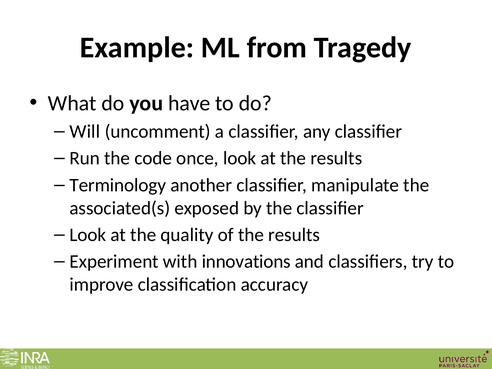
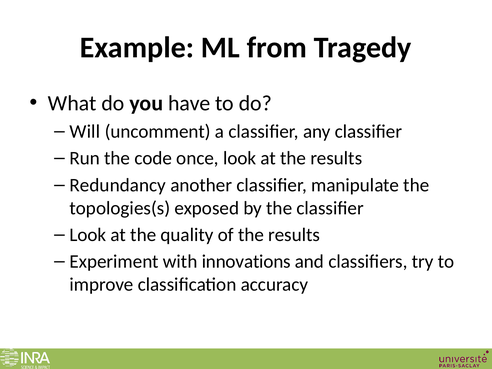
Terminology: Terminology -> Redundancy
associated(s: associated(s -> topologies(s
